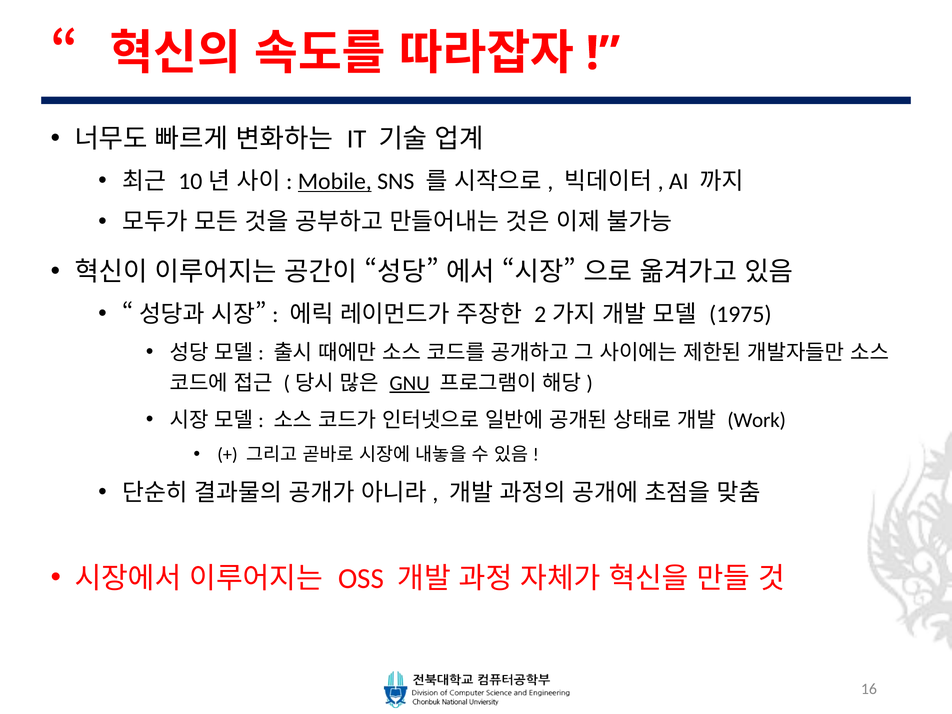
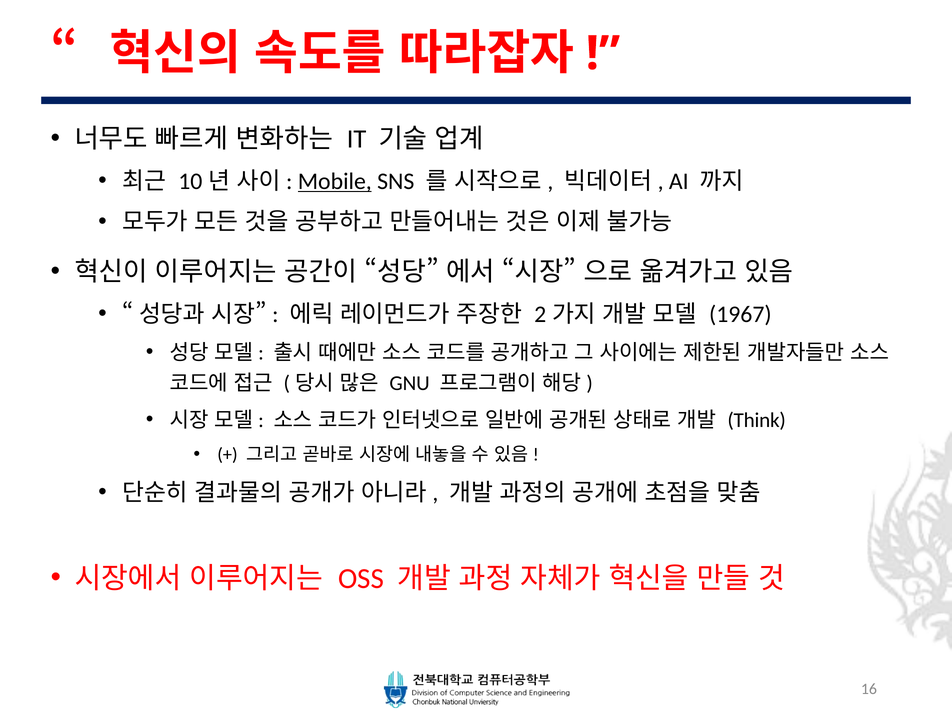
1975: 1975 -> 1967
GNU underline: present -> none
Work: Work -> Think
